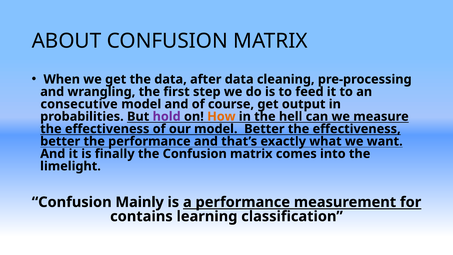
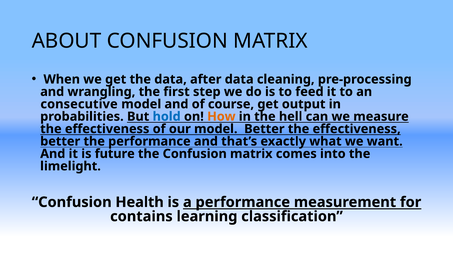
hold colour: purple -> blue
finally: finally -> future
Mainly: Mainly -> Health
